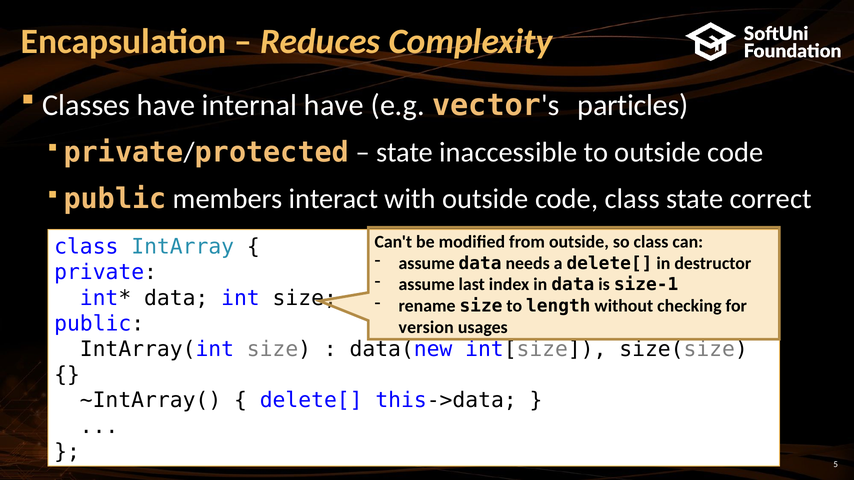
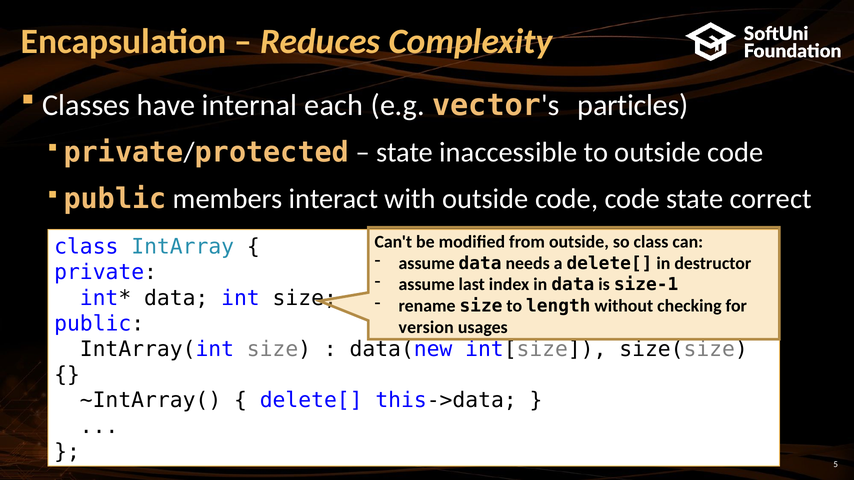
internal have: have -> each
code class: class -> code
